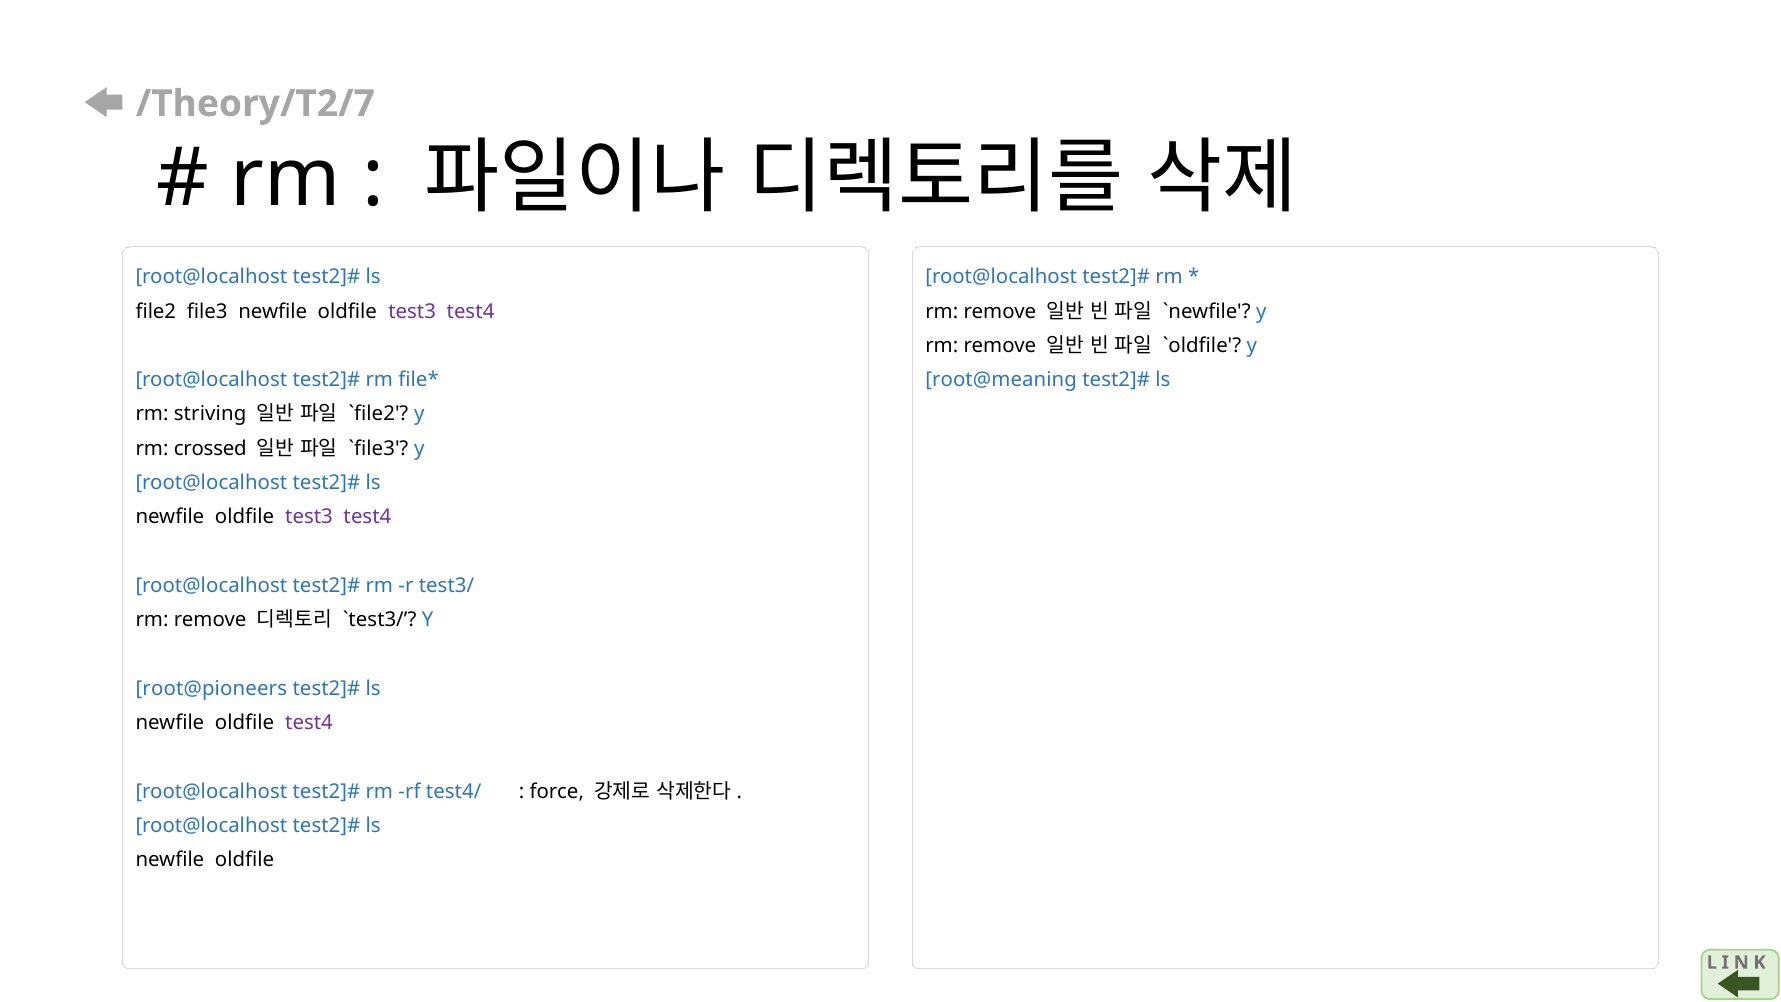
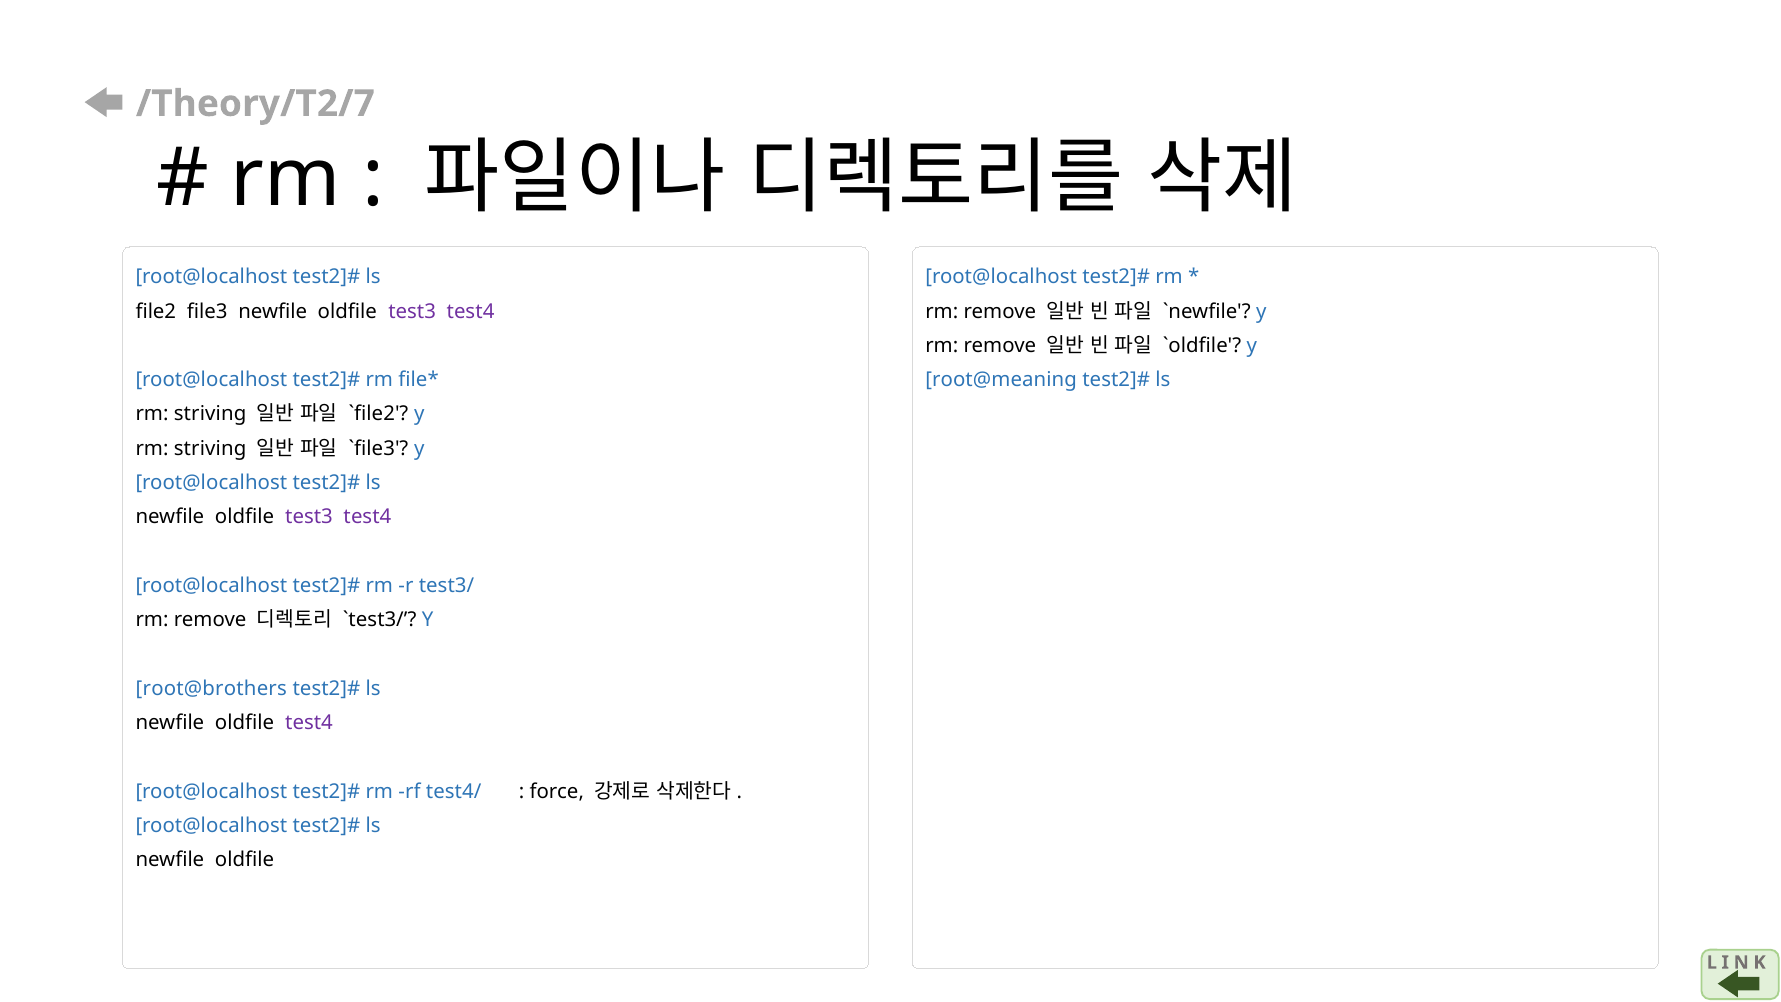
crossed at (210, 448): crossed -> striving
root@pioneers: root@pioneers -> root@brothers
